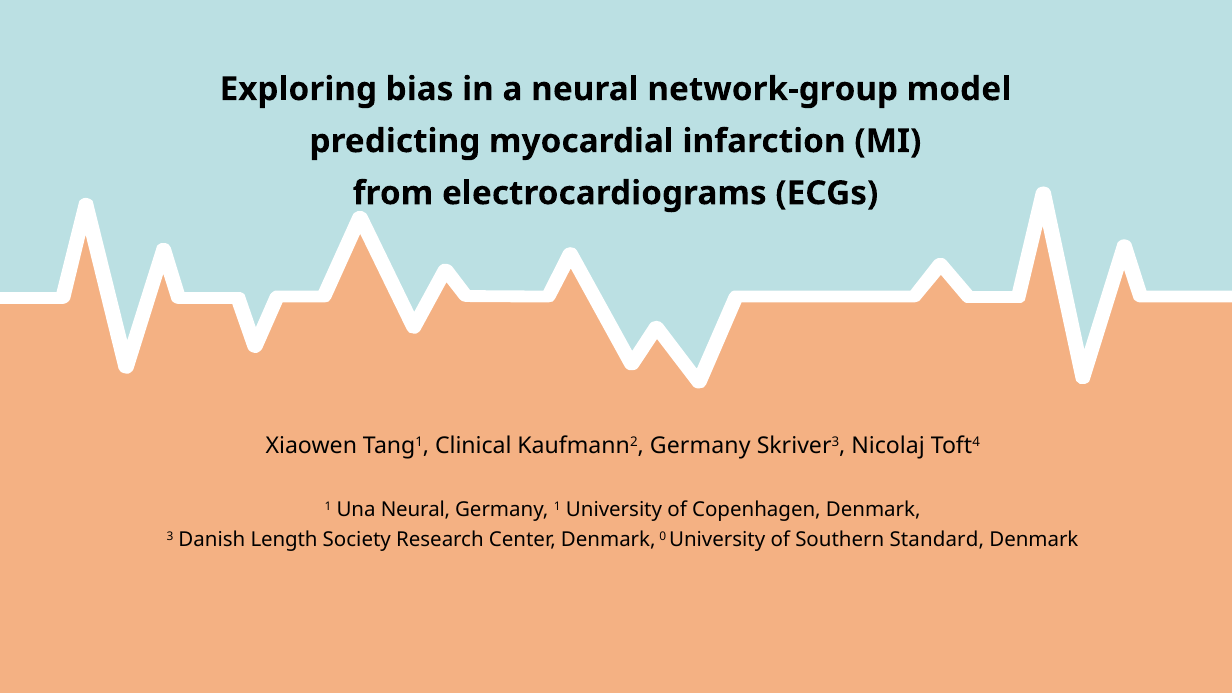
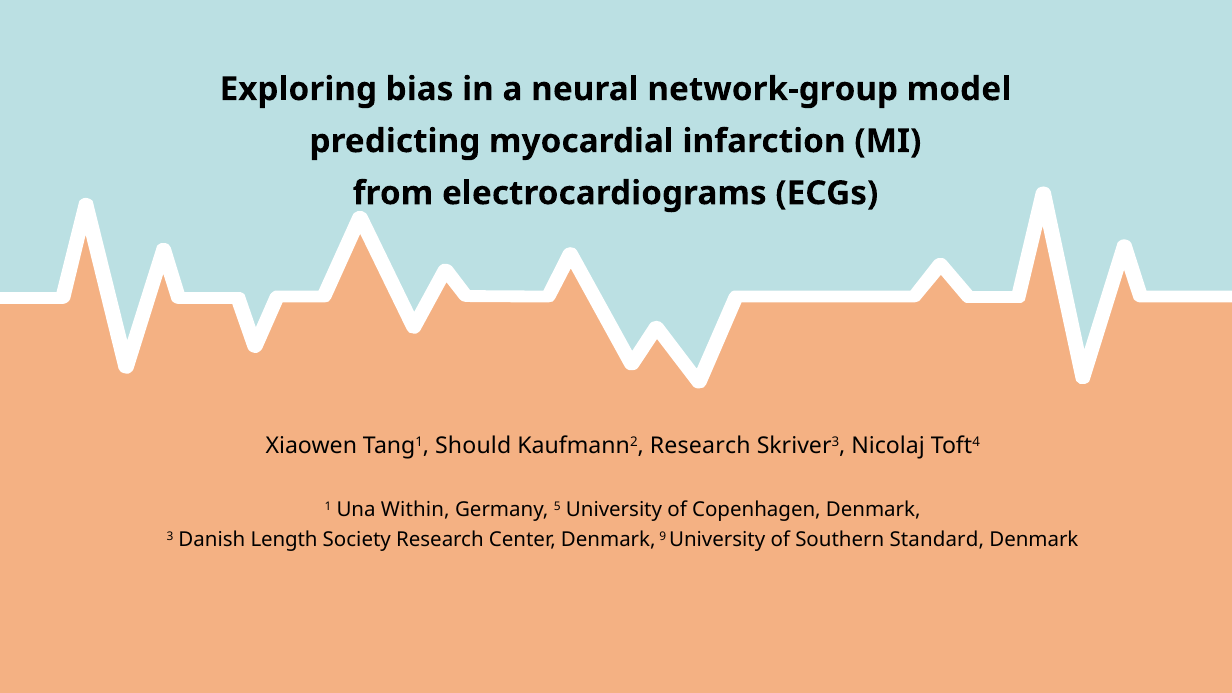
Clinical: Clinical -> Should
Kaufmann2 Germany: Germany -> Research
Una Neural: Neural -> Within
Germany 1: 1 -> 5
0: 0 -> 9
